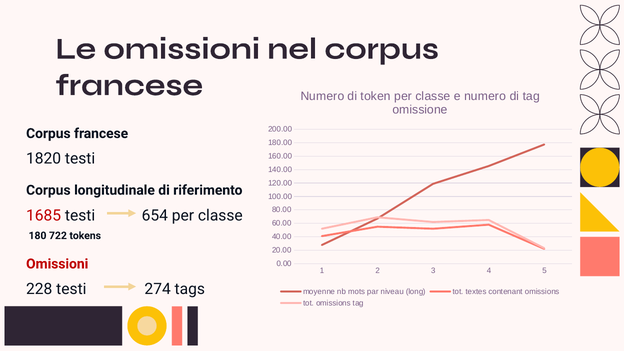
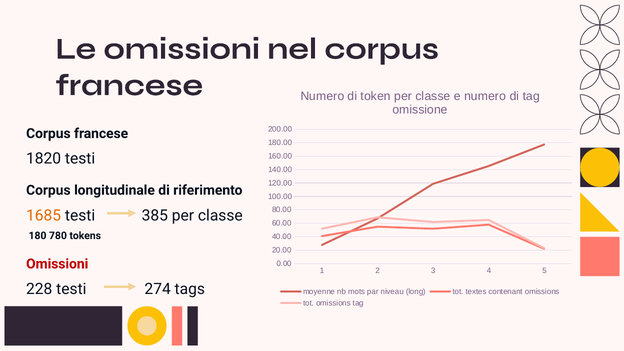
1685 colour: red -> orange
654: 654 -> 385
722: 722 -> 780
